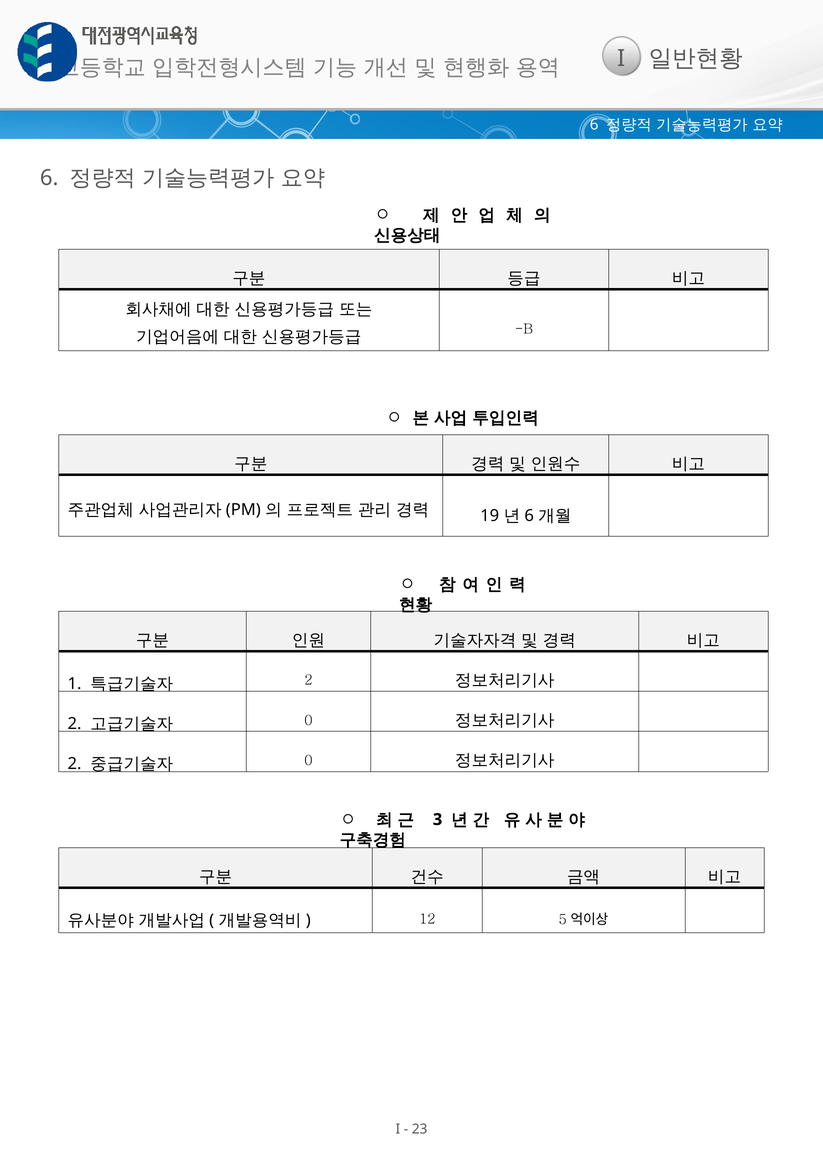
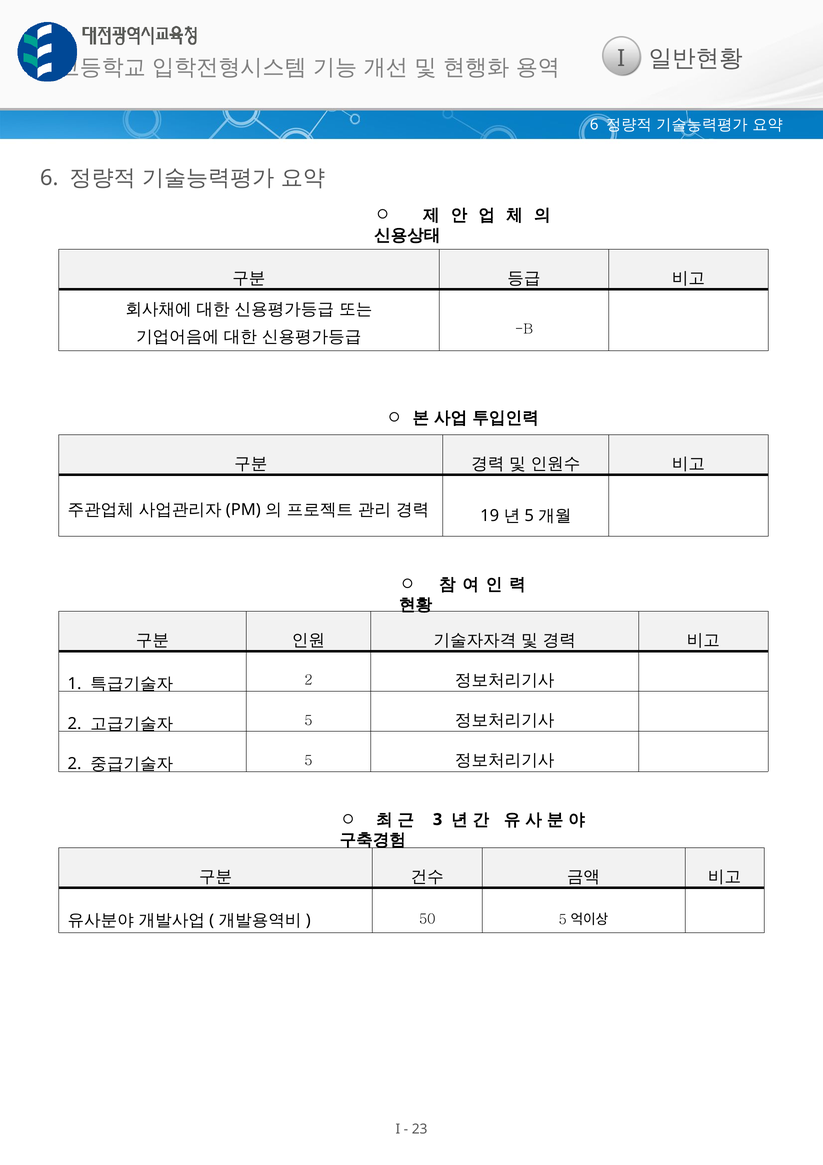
6 at (529, 515): 6 -> 5
0 at (308, 720): 0 -> 5
0 at (308, 760): 0 -> 5
12: 12 -> 50
